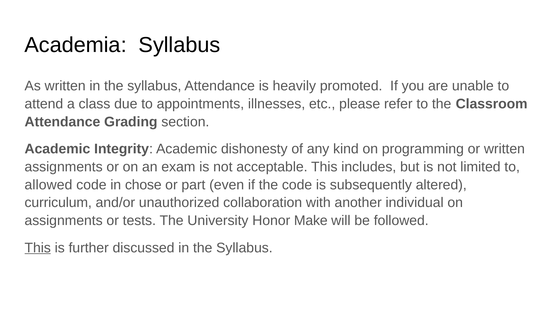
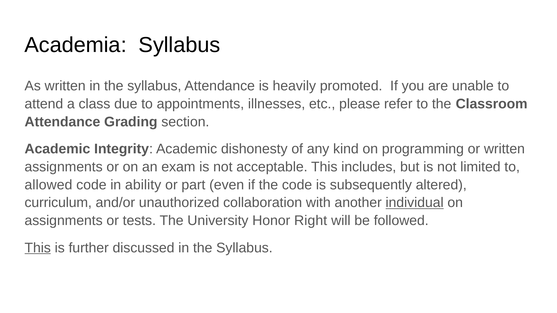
chose: chose -> ability
individual underline: none -> present
Make: Make -> Right
